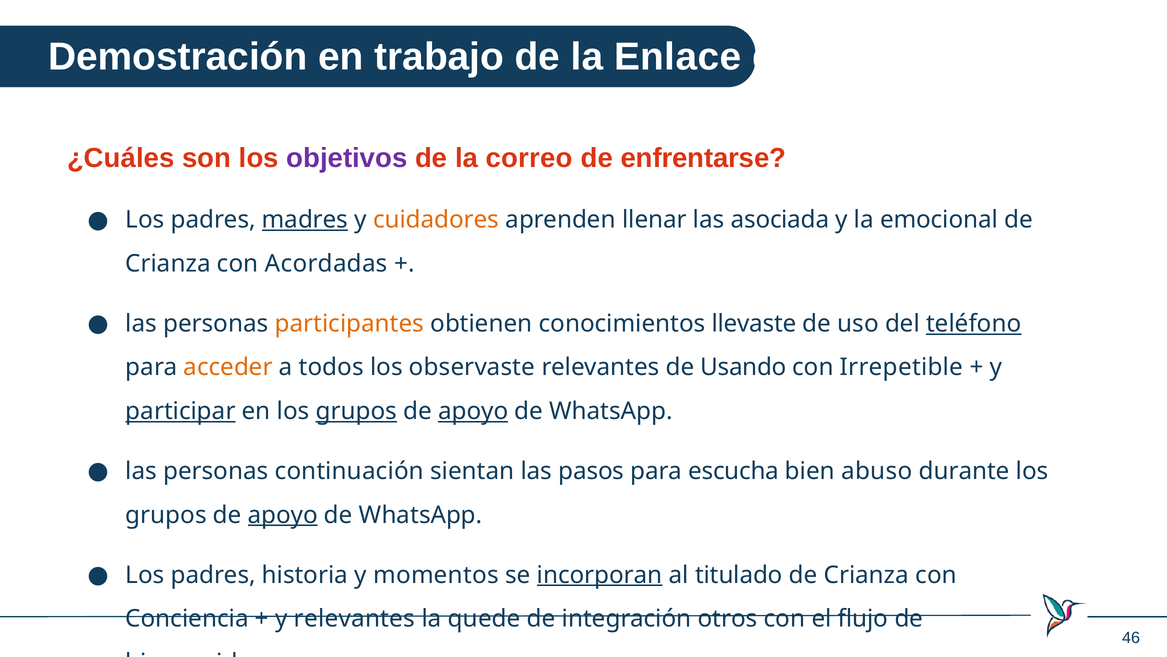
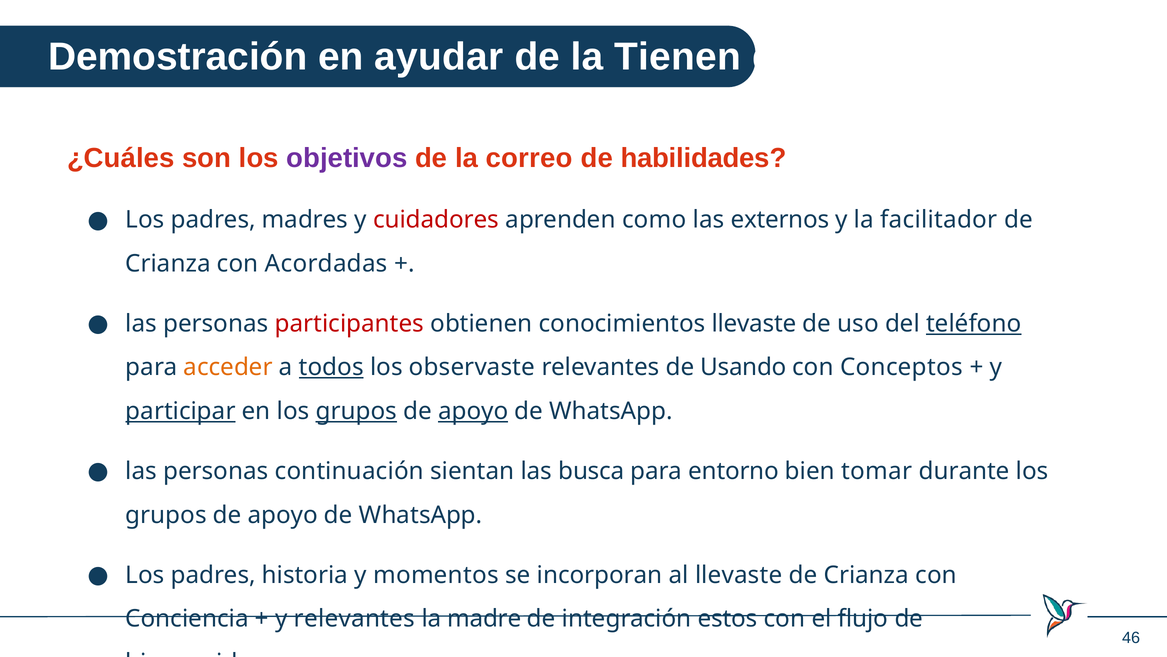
trabajo: trabajo -> ayudar
Enlace: Enlace -> Tienen
enfrentarse: enfrentarse -> habilidades
madres underline: present -> none
cuidadores colour: orange -> red
llenar: llenar -> como
asociada: asociada -> externos
emocional: emocional -> facilitador
participantes colour: orange -> red
todos underline: none -> present
Irrepetible: Irrepetible -> Conceptos
pasos: pasos -> busca
escucha: escucha -> entorno
abuso: abuso -> tomar
apoyo at (283, 515) underline: present -> none
incorporan underline: present -> none
al titulado: titulado -> llevaste
quede: quede -> madre
otros: otros -> estos
